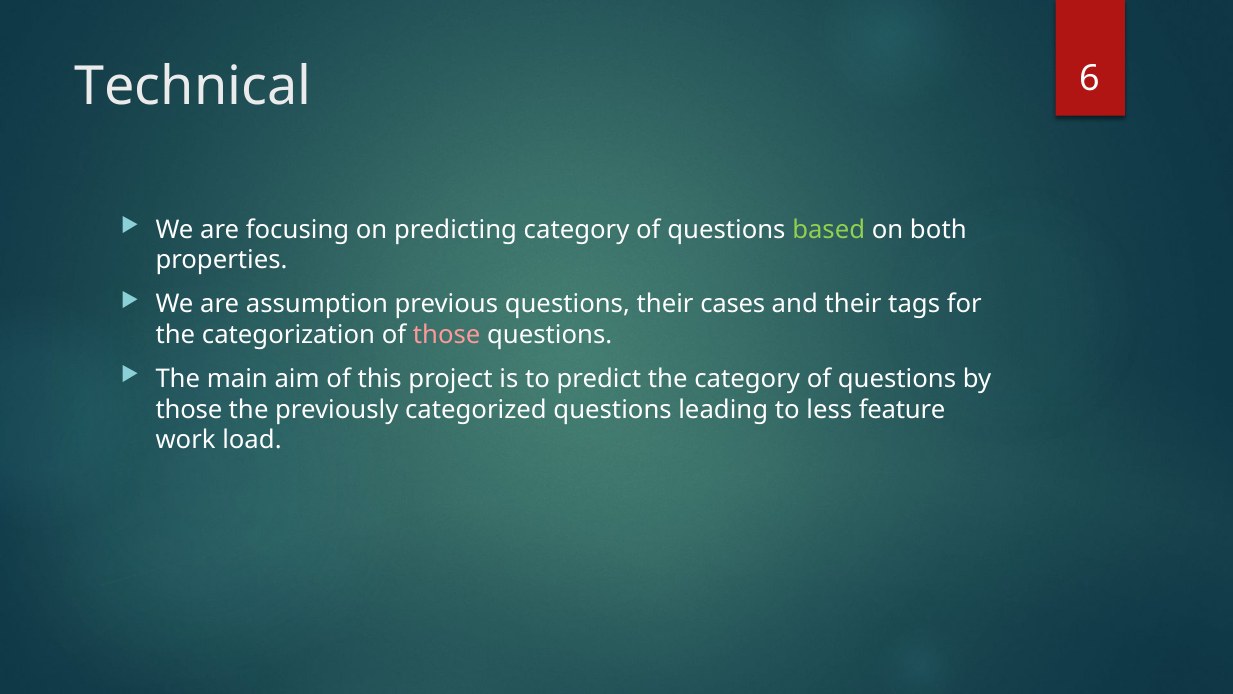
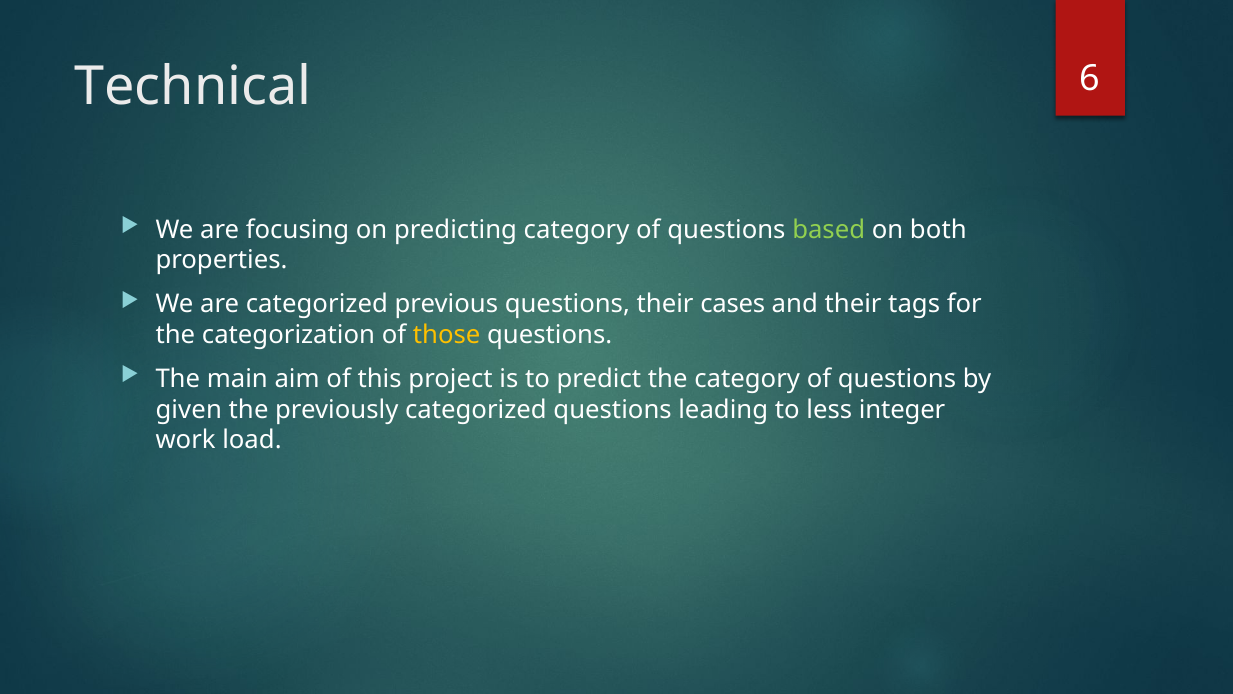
are assumption: assumption -> categorized
those at (447, 335) colour: pink -> yellow
those at (189, 409): those -> given
feature: feature -> integer
